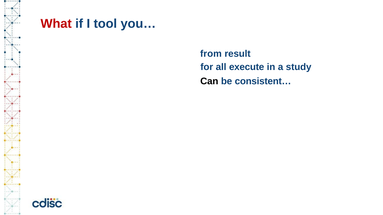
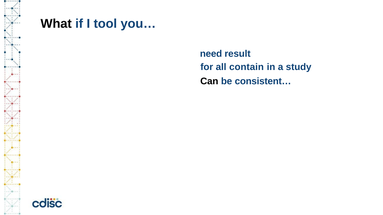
What colour: red -> black
from: from -> need
execute: execute -> contain
